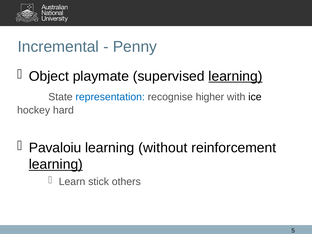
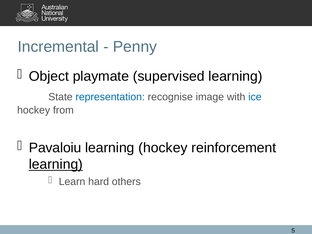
learning at (235, 76) underline: present -> none
higher: higher -> image
ice colour: black -> blue
hard: hard -> from
learning without: without -> hockey
stick: stick -> hard
